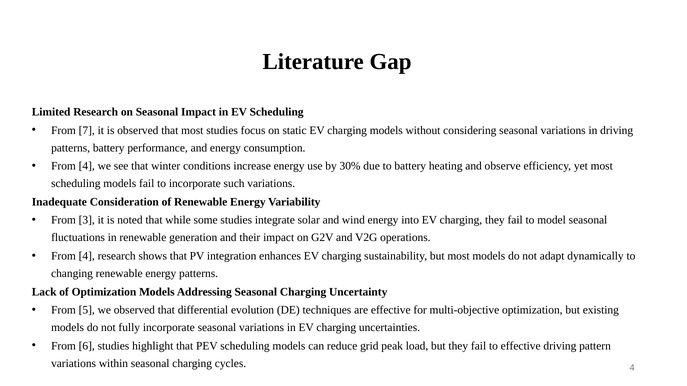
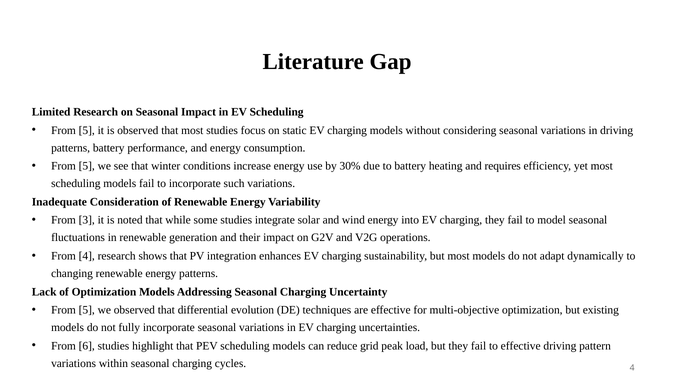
7 at (87, 130): 7 -> 5
4 at (87, 166): 4 -> 5
observe: observe -> requires
